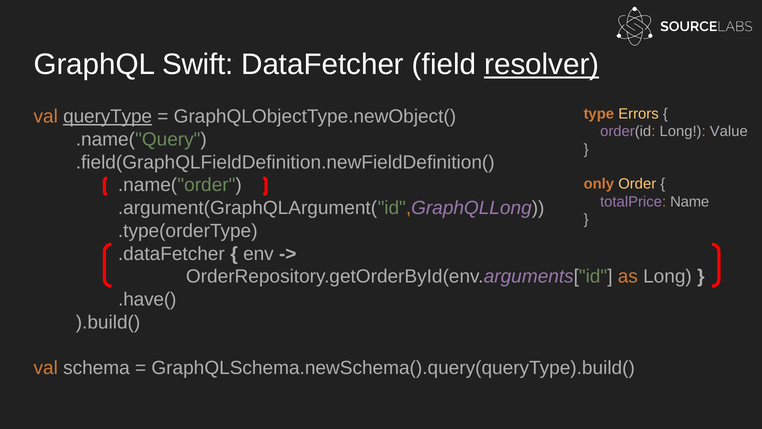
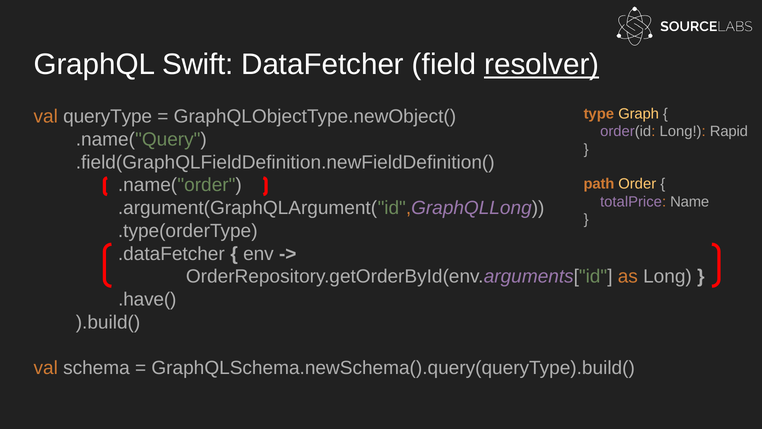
Errors: Errors -> Graph
queryType underline: present -> none
Value: Value -> Rapid
only: only -> path
